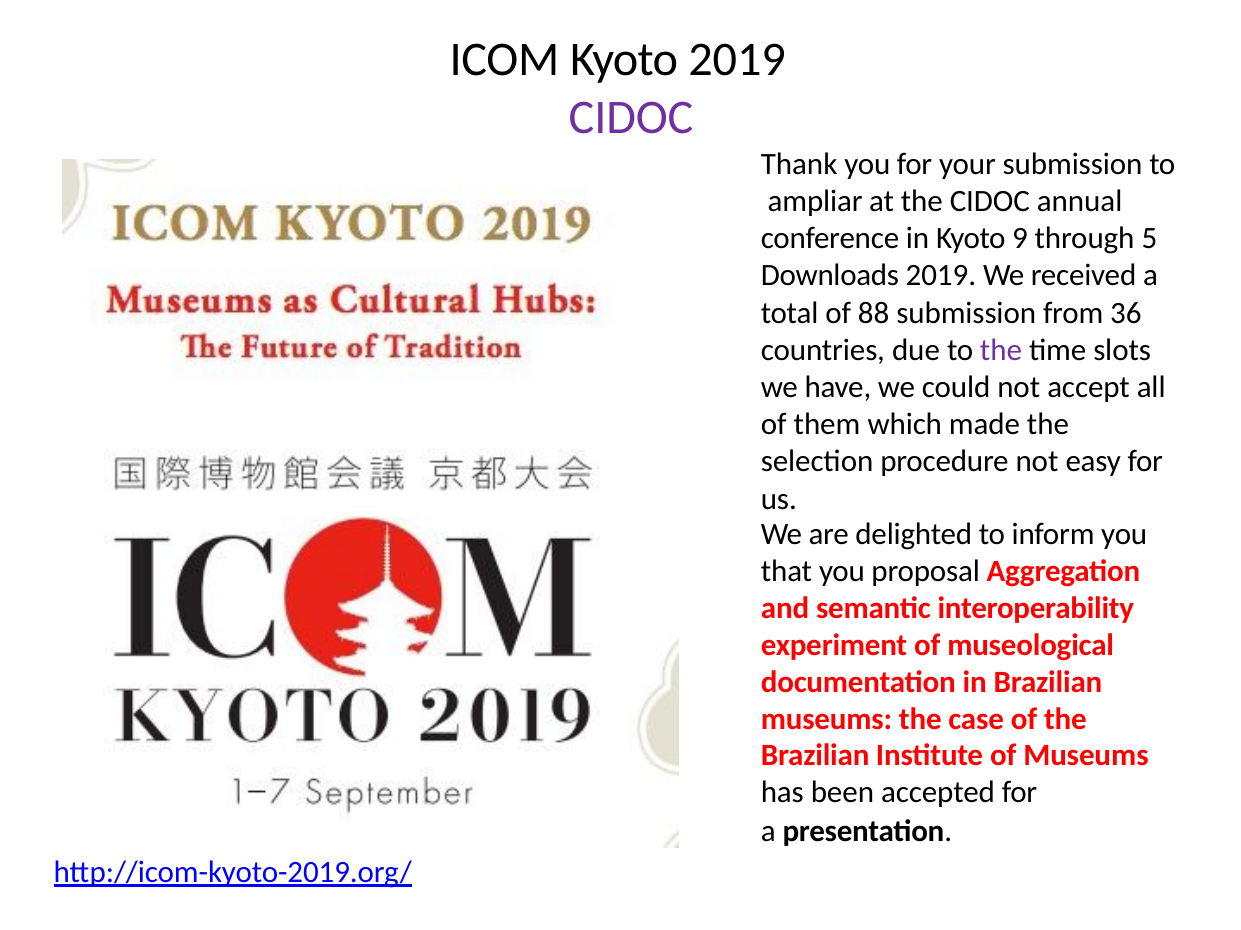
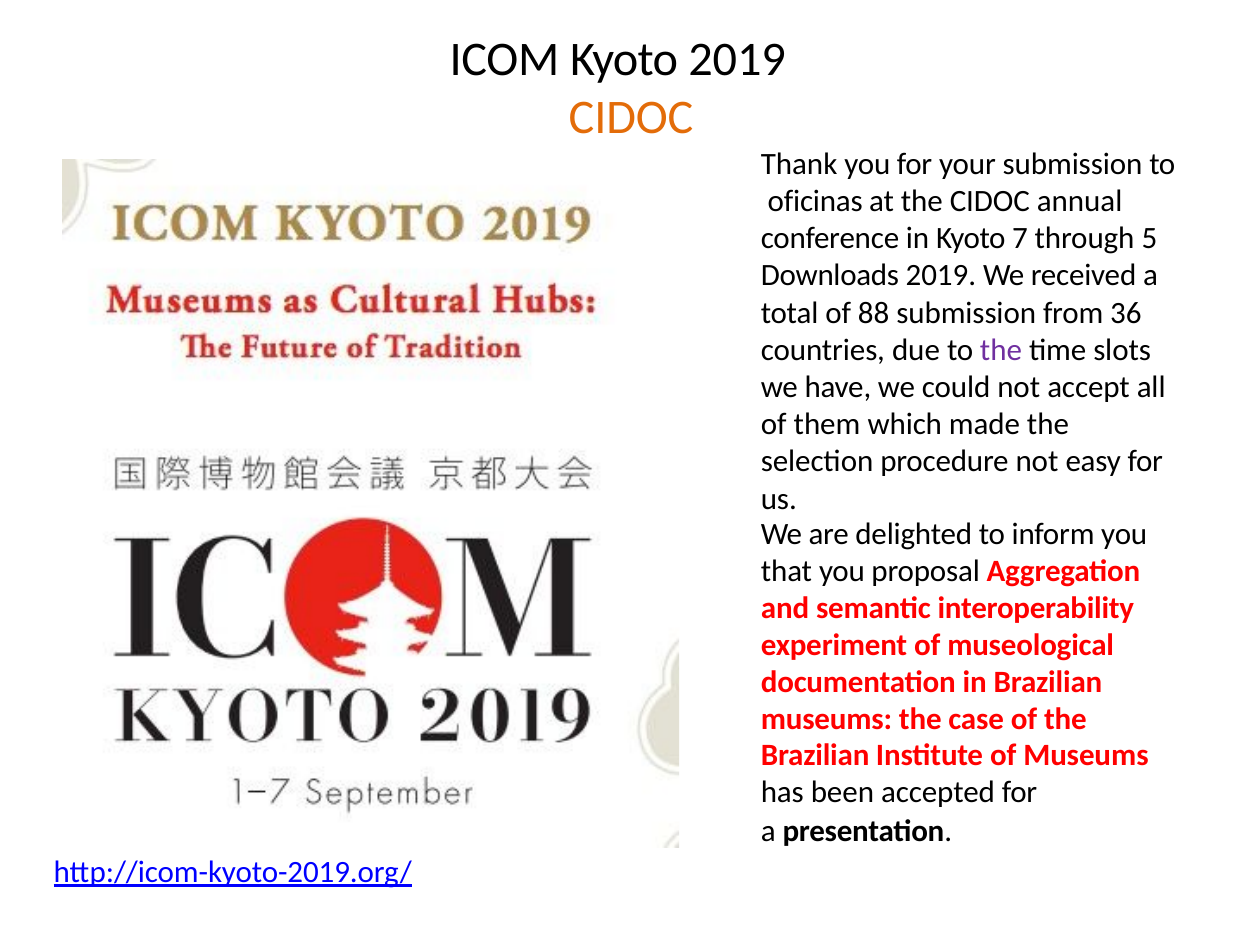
CIDOC at (631, 118) colour: purple -> orange
ampliar: ampliar -> oficinas
9: 9 -> 7
